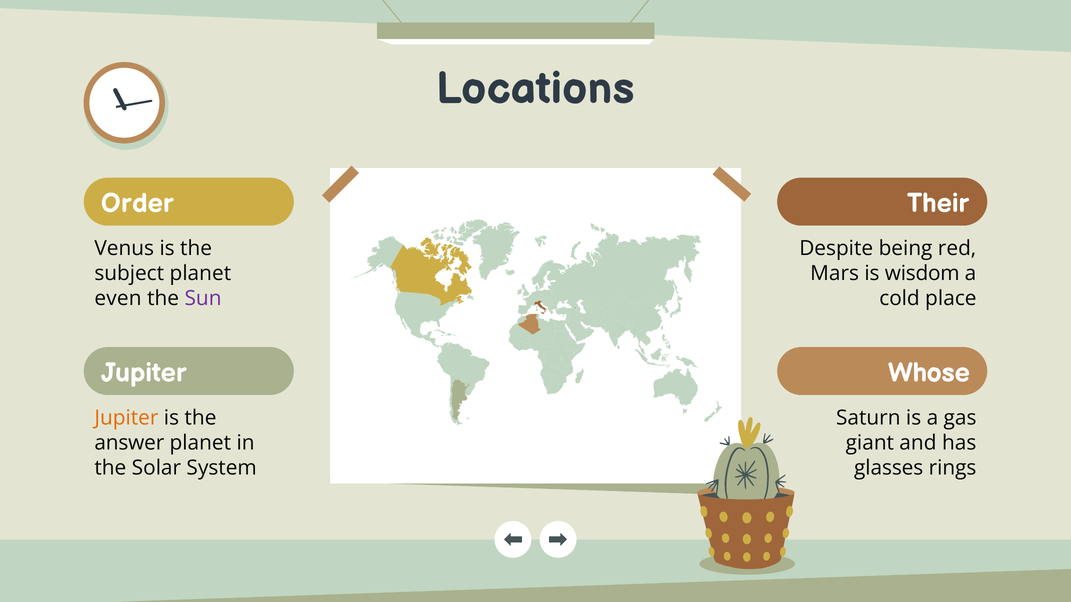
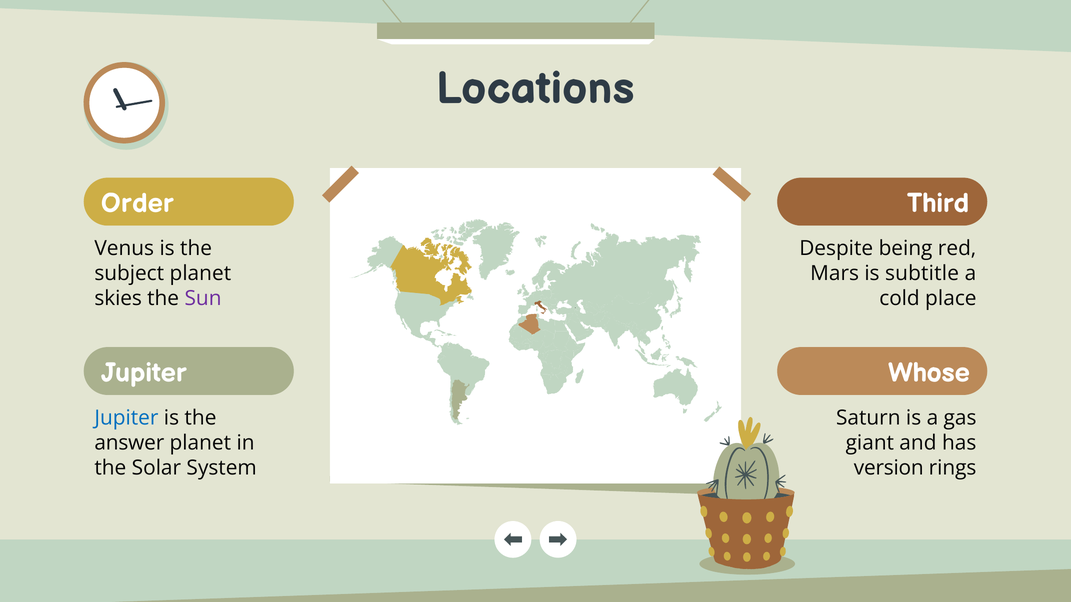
Their: Their -> Third
wisdom: wisdom -> subtitle
even: even -> skies
Jupiter at (126, 418) colour: orange -> blue
glasses: glasses -> version
